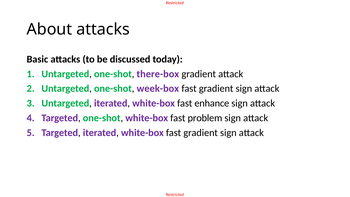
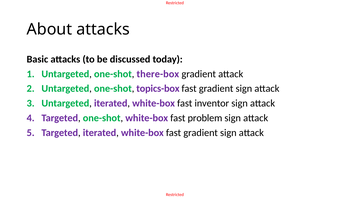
week-box: week-box -> topics-box
enhance: enhance -> inventor
